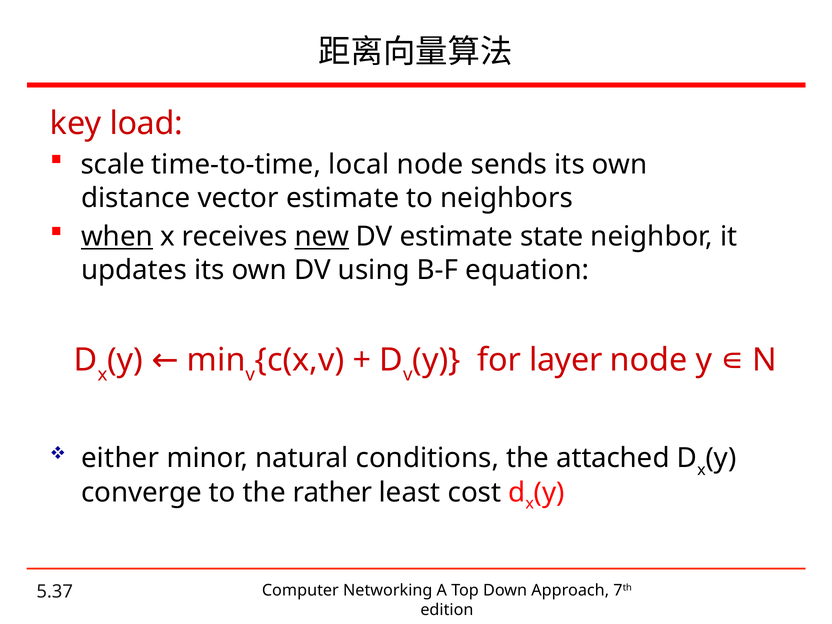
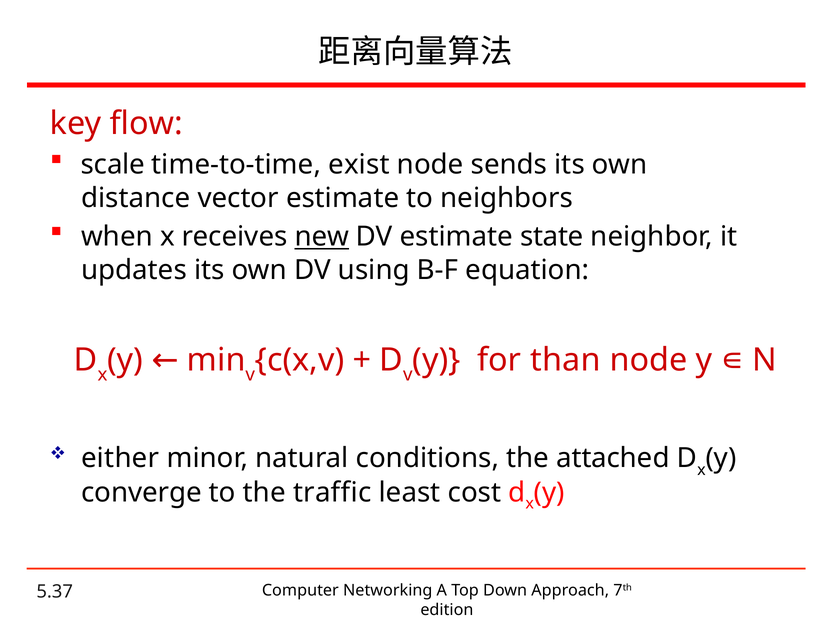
load: load -> flow
local: local -> exist
when underline: present -> none
layer: layer -> than
rather: rather -> traffic
